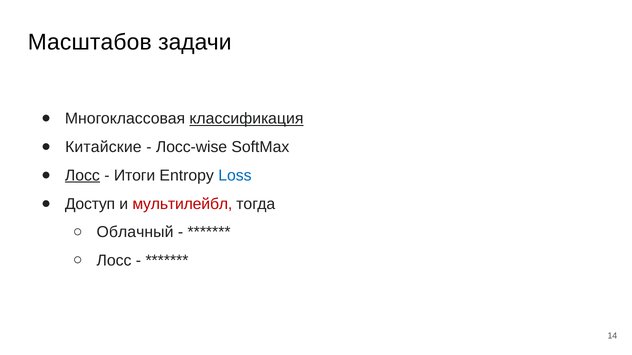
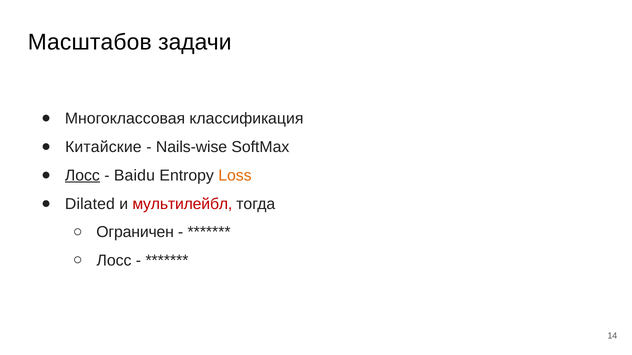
классификация underline: present -> none
Лосс-wise: Лосс-wise -> Nails-wise
Итоги: Итоги -> Baidu
Loss colour: blue -> orange
Доступ: Доступ -> Dilated
Облачный: Облачный -> Ограничен
